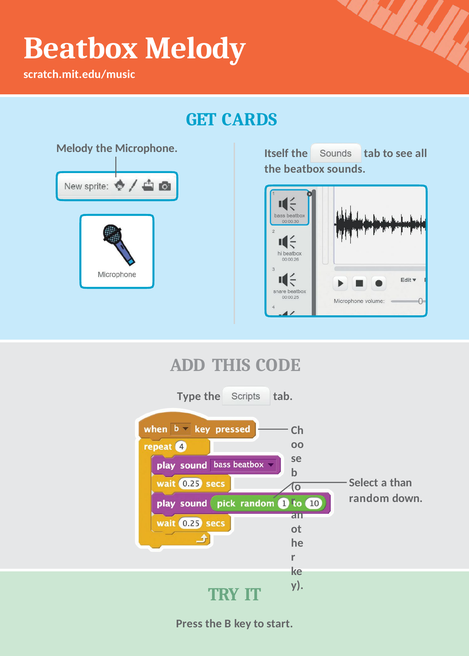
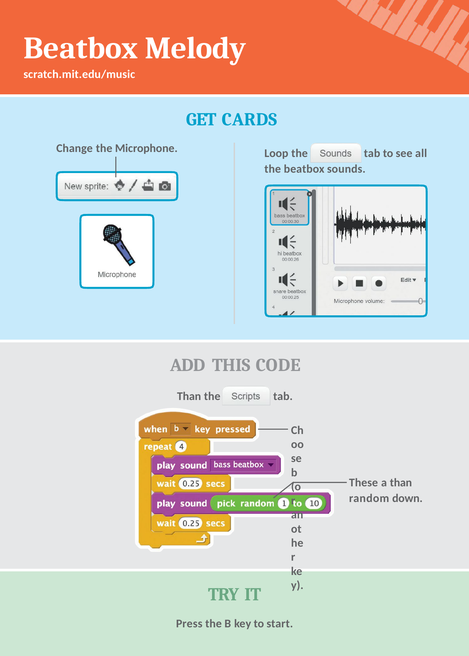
Melody at (75, 148): Melody -> Change
Itself: Itself -> Loop
Type at (189, 397): Type -> Than
Select: Select -> These
